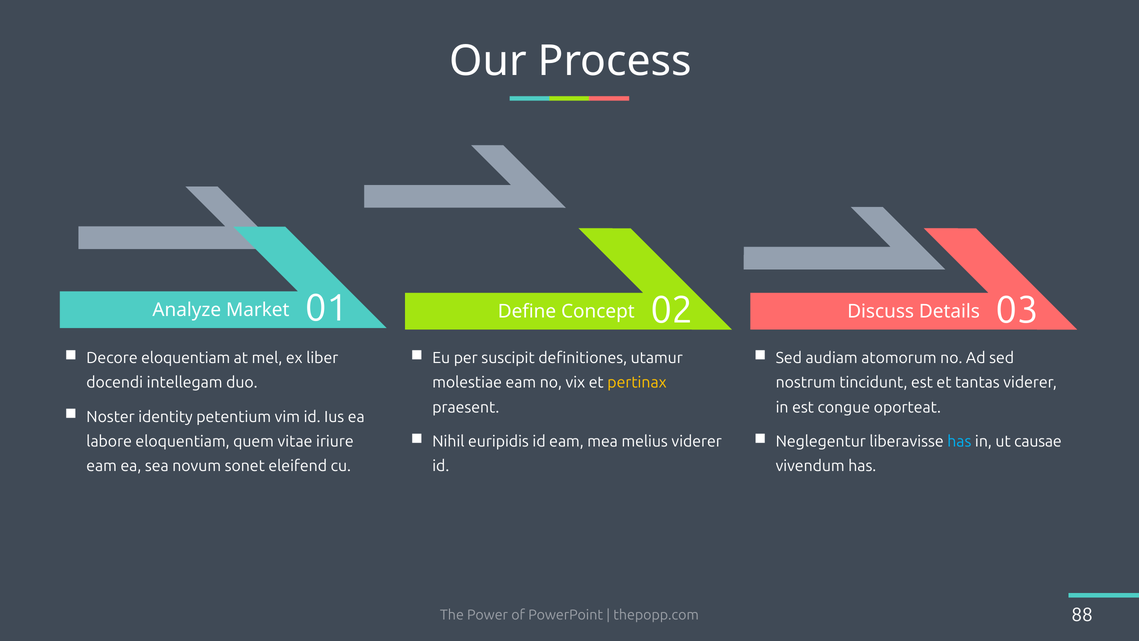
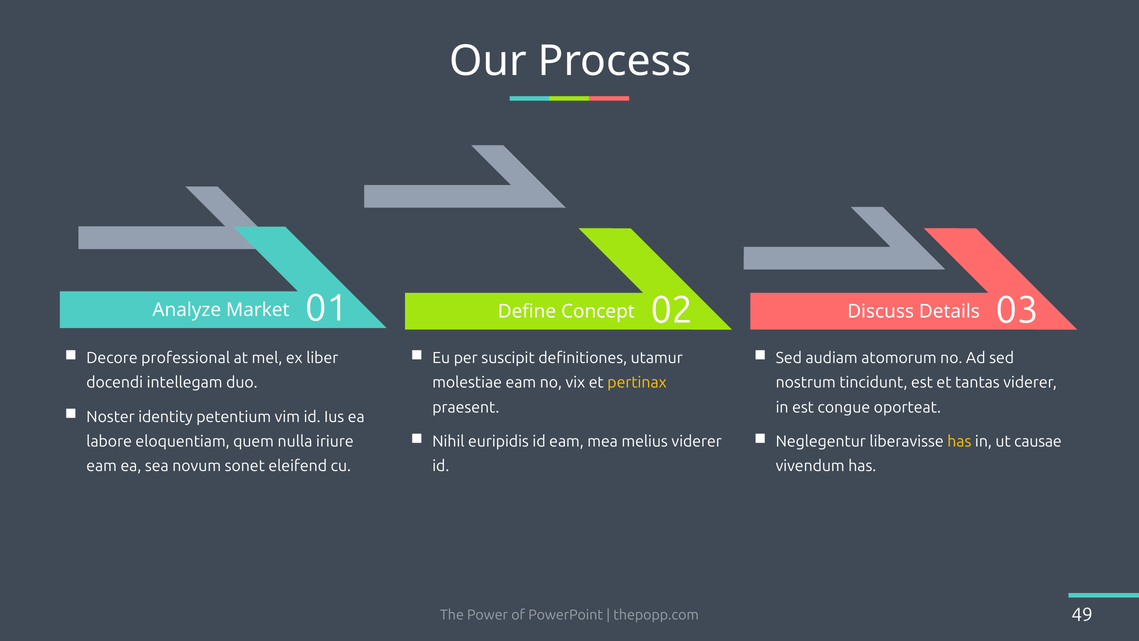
Decore eloquentiam: eloquentiam -> professional
has at (959, 441) colour: light blue -> yellow
vitae: vitae -> nulla
88: 88 -> 49
